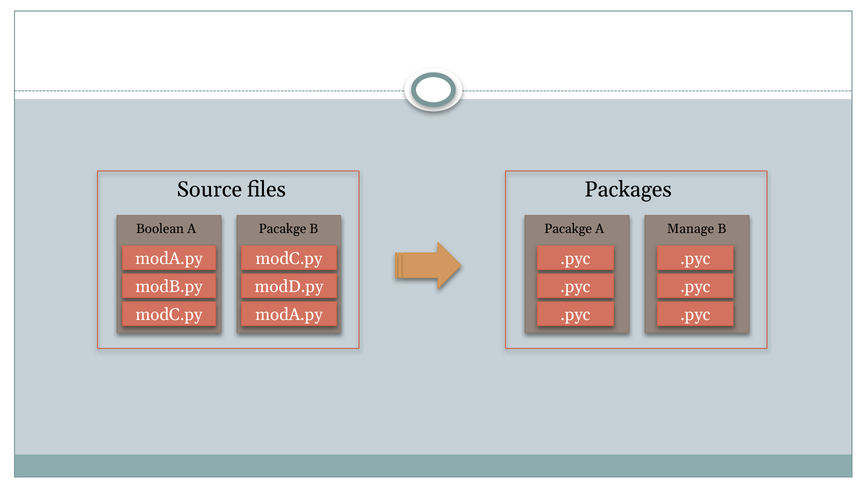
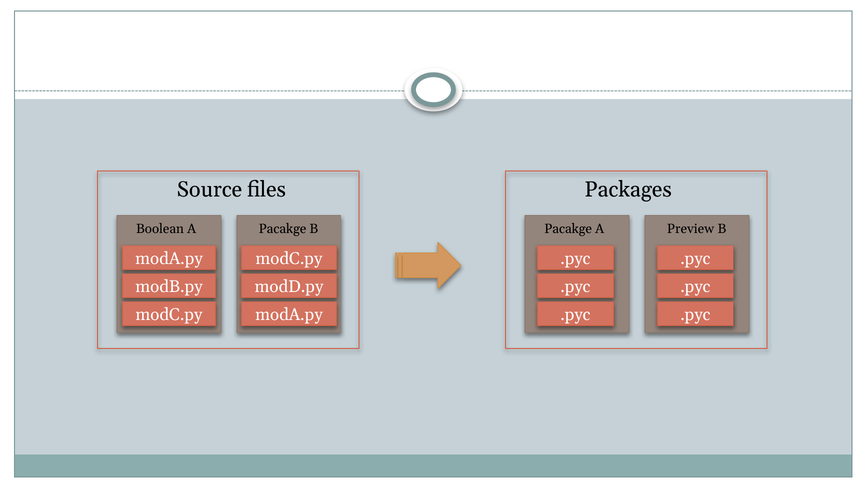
Manage: Manage -> Preview
